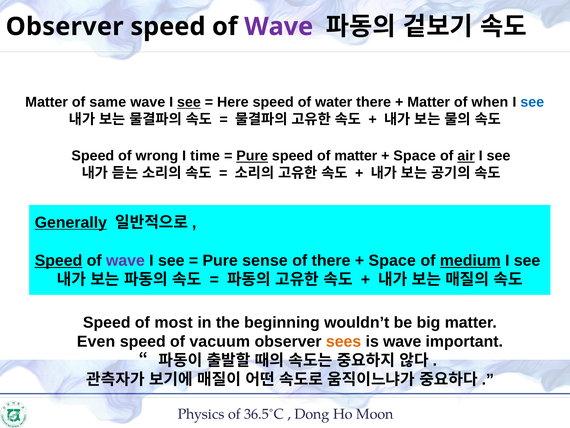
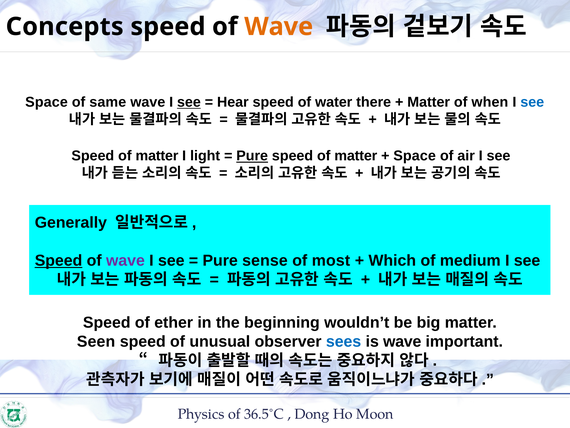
Observer at (65, 27): Observer -> Concepts
Wave at (279, 27) colour: purple -> orange
Matter at (47, 102): Matter -> Space
Here: Here -> Hear
wrong at (157, 156): wrong -> matter
time: time -> light
air underline: present -> none
Generally underline: present -> none
of there: there -> most
Space at (392, 260): Space -> Which
medium underline: present -> none
most: most -> ether
Even: Even -> Seen
vacuum: vacuum -> unusual
sees colour: orange -> blue
